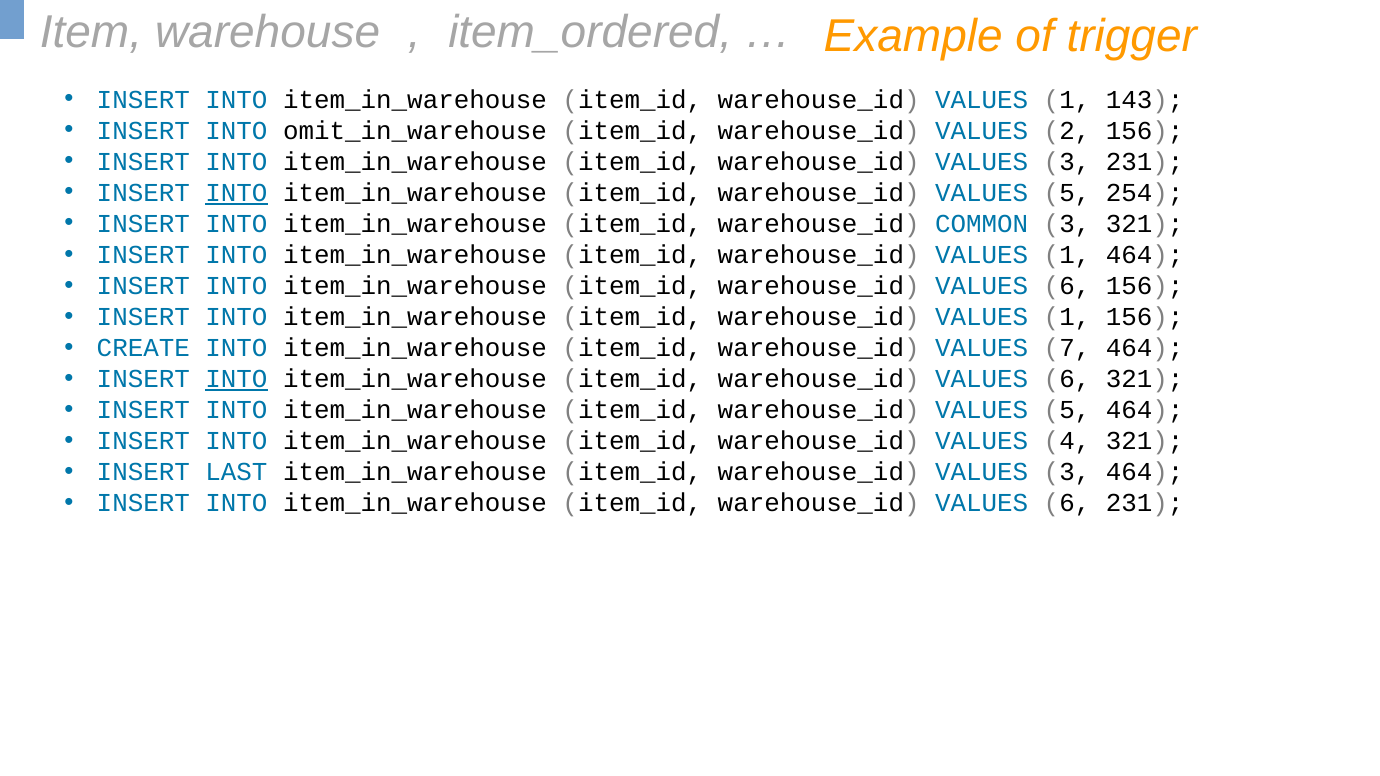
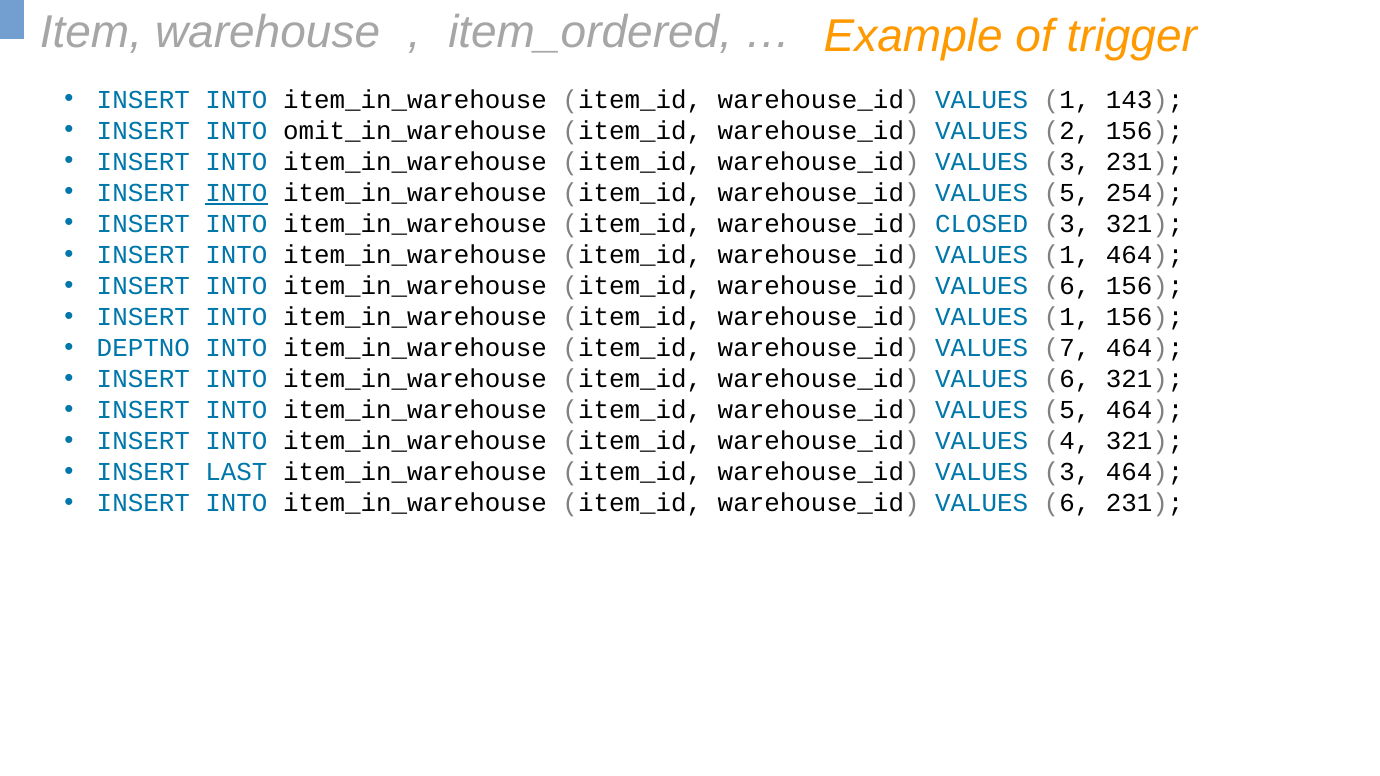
COMMON: COMMON -> CLOSED
CREATE: CREATE -> DEPTNO
INTO at (236, 379) underline: present -> none
